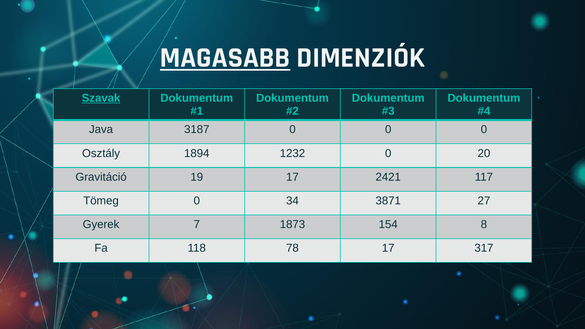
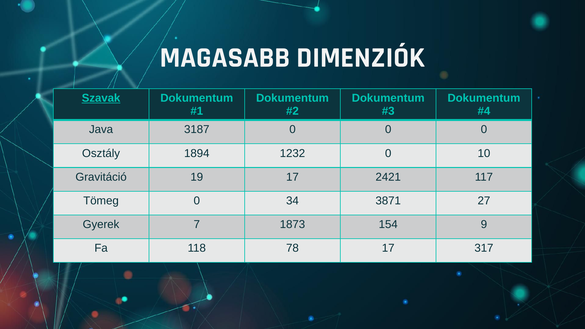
MAGASABB underline: present -> none
20: 20 -> 10
8: 8 -> 9
